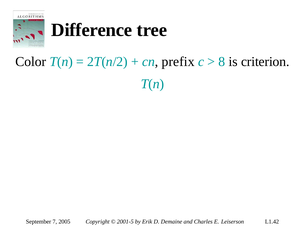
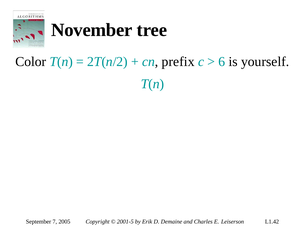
Difference: Difference -> November
8: 8 -> 6
criterion: criterion -> yourself
